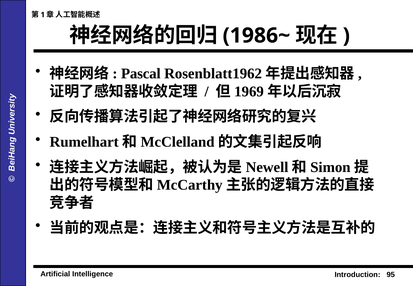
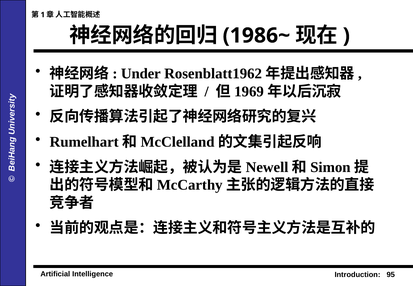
Pascal: Pascal -> Under
